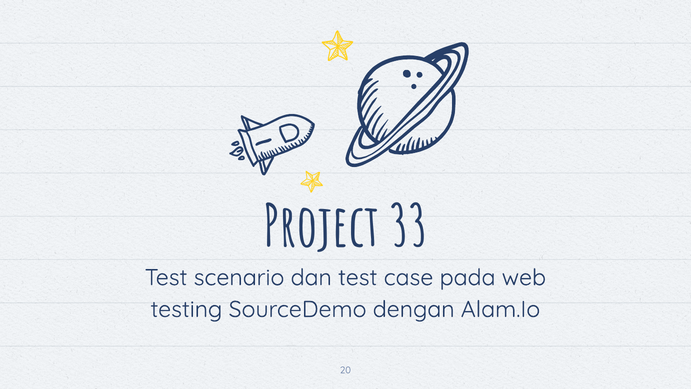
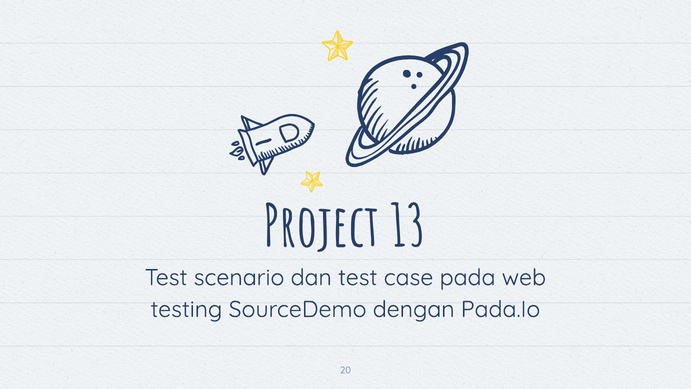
33: 33 -> 13
Alam.Io: Alam.Io -> Pada.Io
